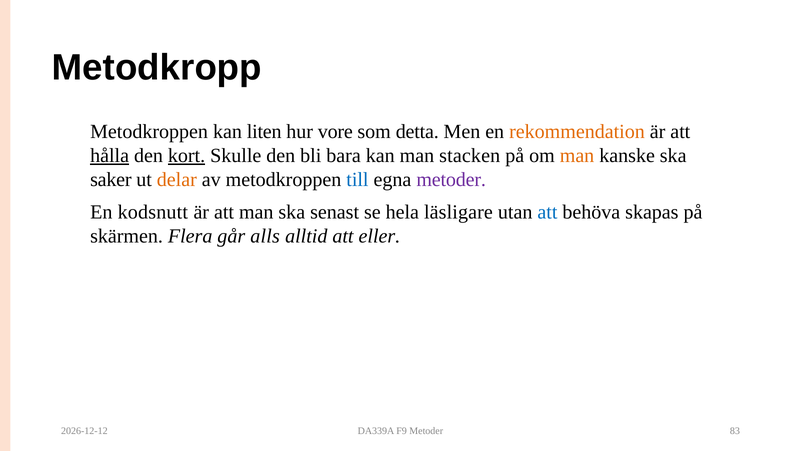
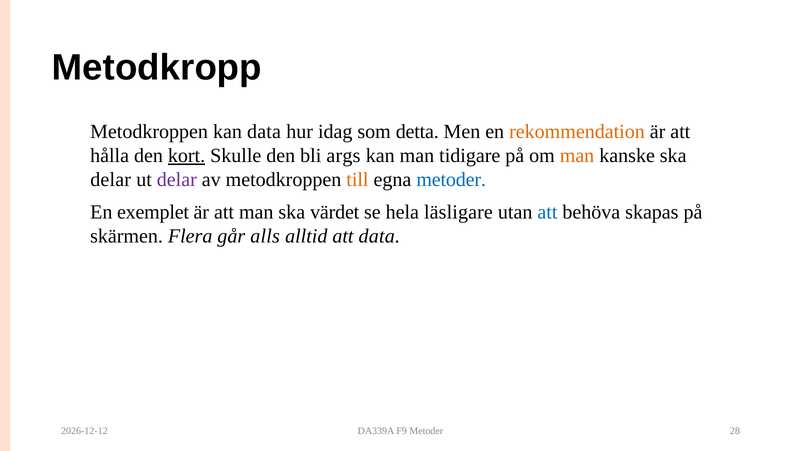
kan liten: liten -> data
vore: vore -> idag
hålla underline: present -> none
bara: bara -> args
stacken: stacken -> tidigare
saker at (111, 180): saker -> delar
delar at (177, 180) colour: orange -> purple
till colour: blue -> orange
metoder at (451, 180) colour: purple -> blue
kodsnutt: kodsnutt -> exemplet
senast: senast -> värdet
att eller: eller -> data
83: 83 -> 28
